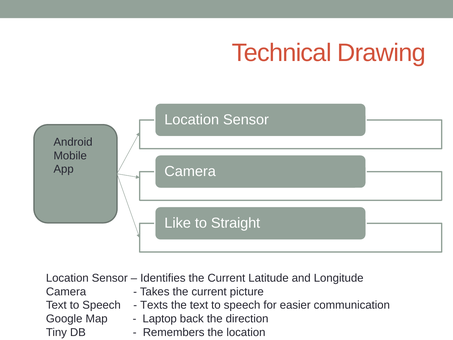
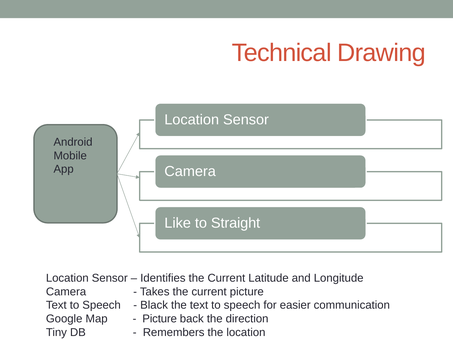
Texts: Texts -> Black
Laptop at (160, 319): Laptop -> Picture
